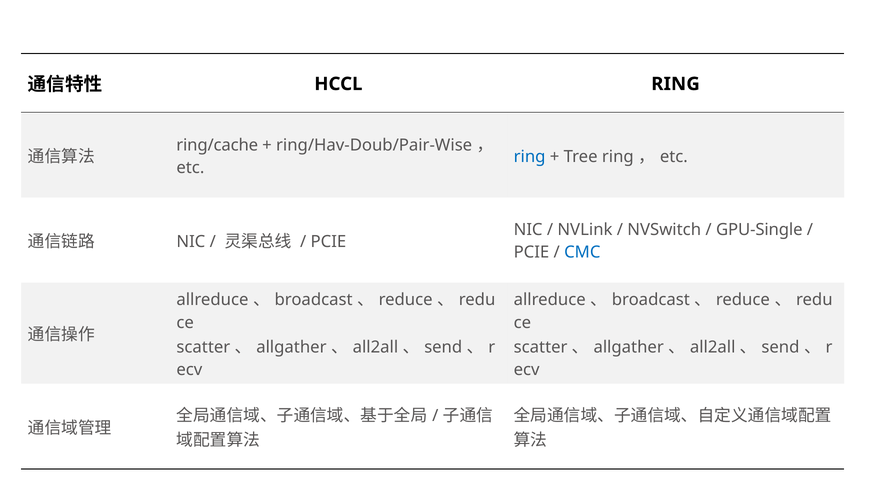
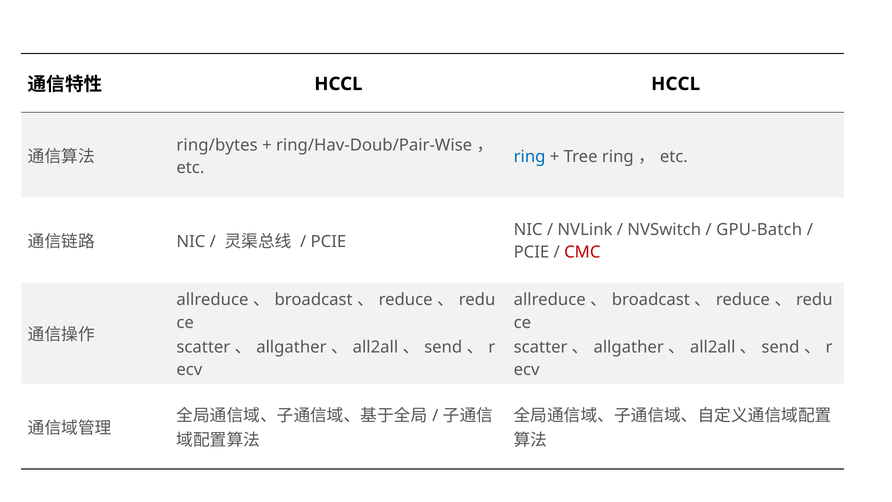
HCCL RING: RING -> HCCL
ring/cache: ring/cache -> ring/bytes
GPU-Single: GPU-Single -> GPU-Batch
CMC colour: blue -> red
